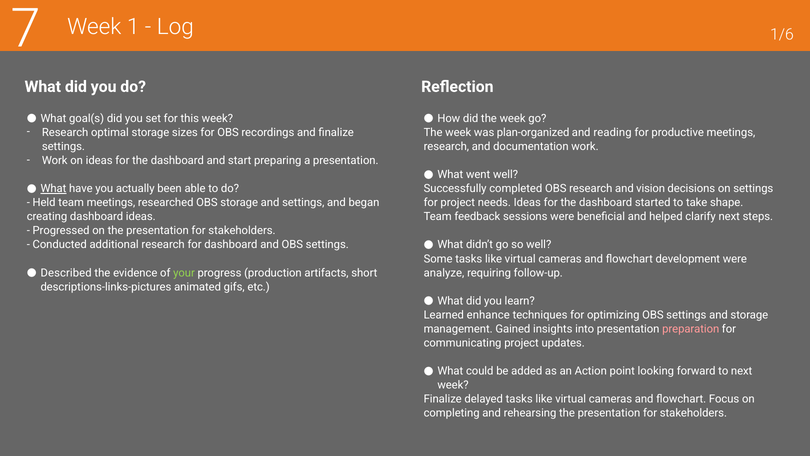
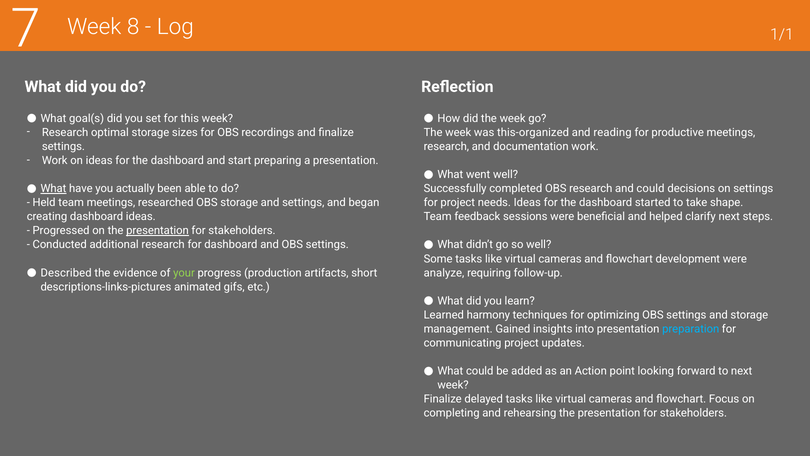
1: 1 -> 8
1/6: 1/6 -> 1/1
plan-organized: plan-organized -> this-organized
and vision: vision -> could
presentation at (157, 231) underline: none -> present
enhance: enhance -> harmony
preparation colour: pink -> light blue
